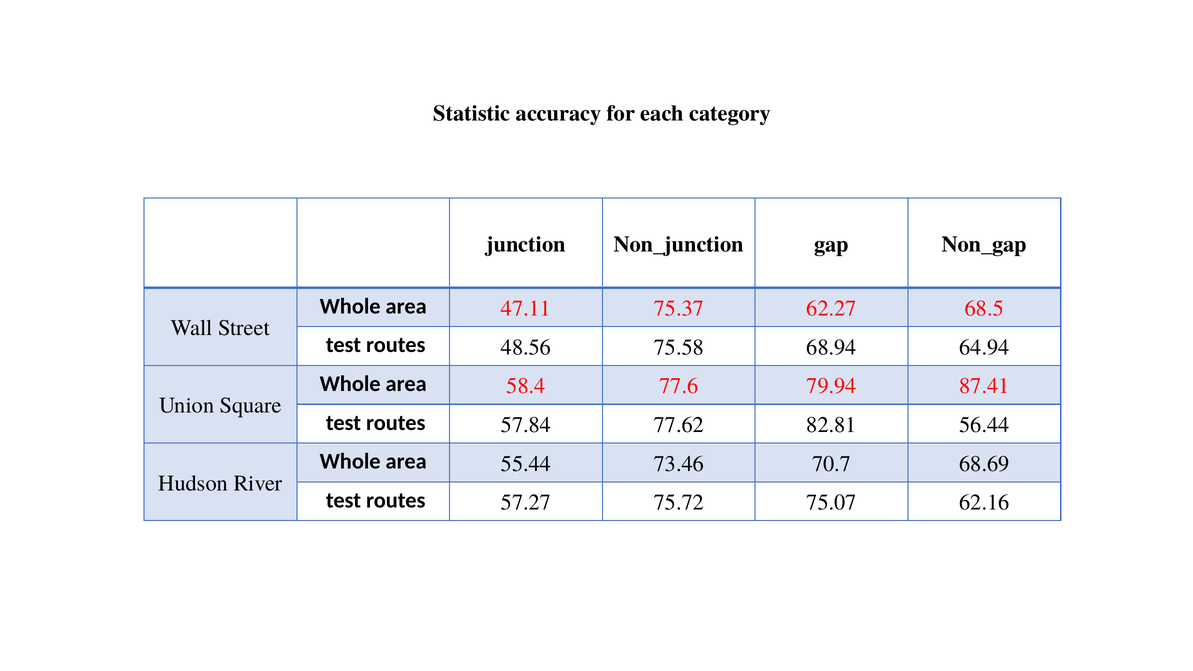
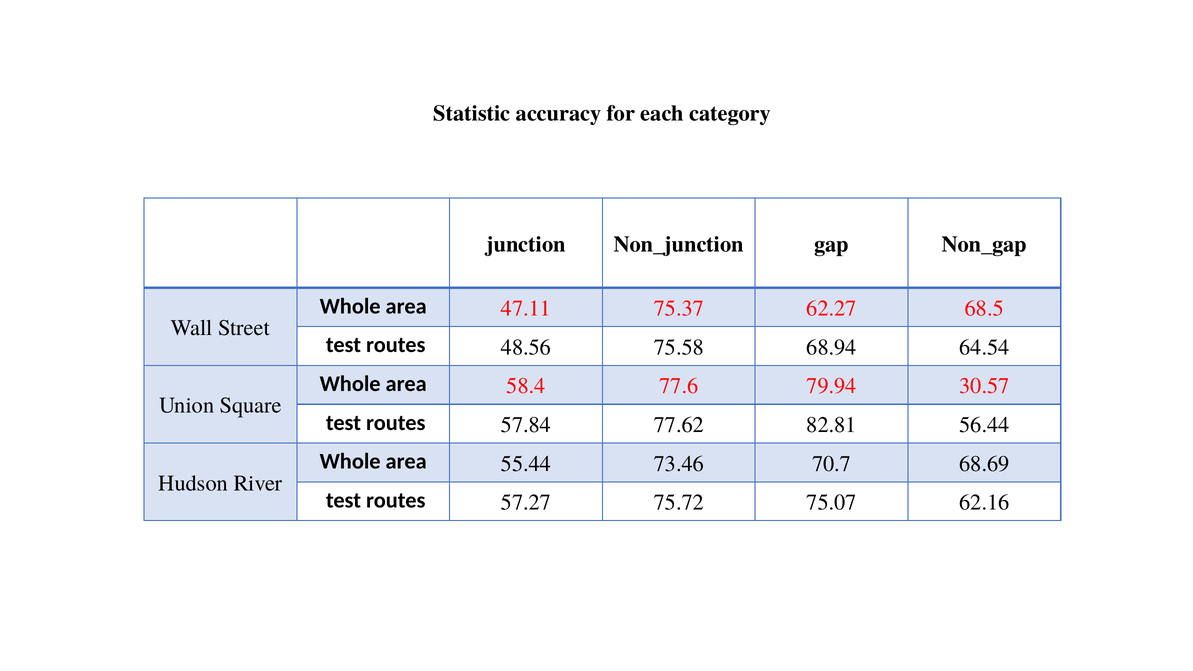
64.94: 64.94 -> 64.54
87.41: 87.41 -> 30.57
